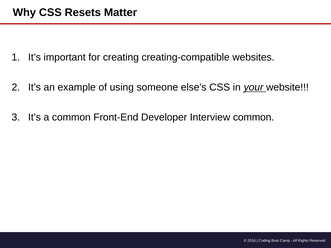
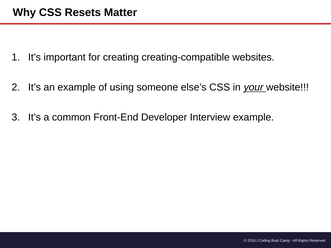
Interview common: common -> example
